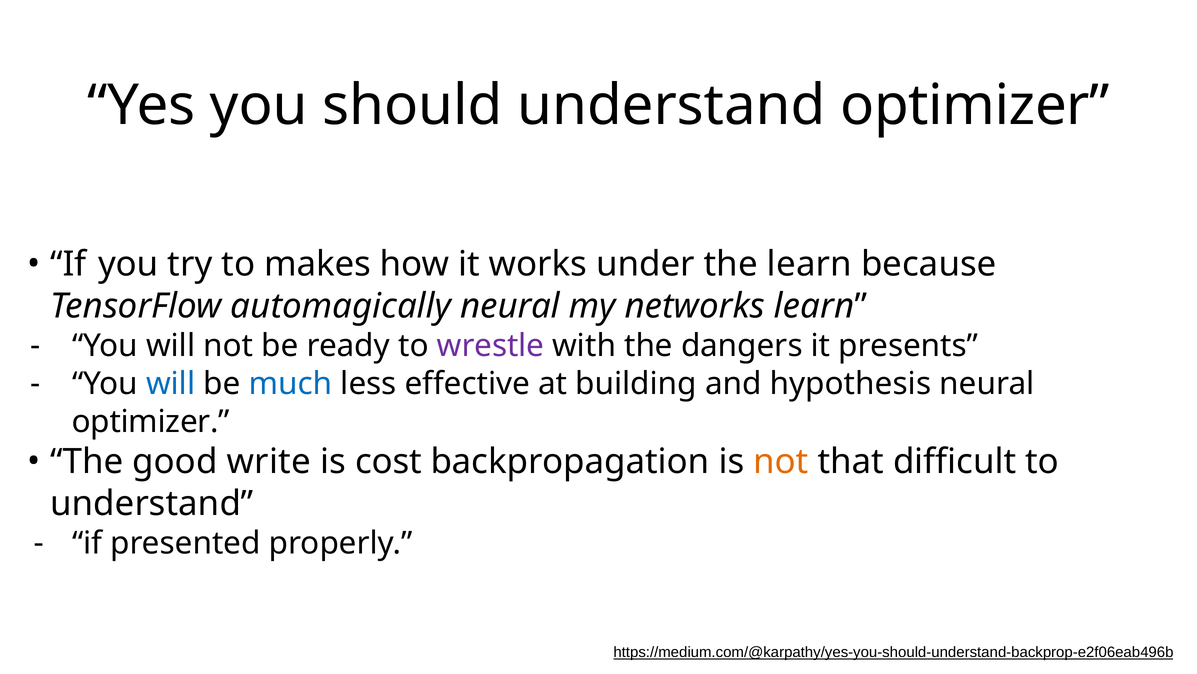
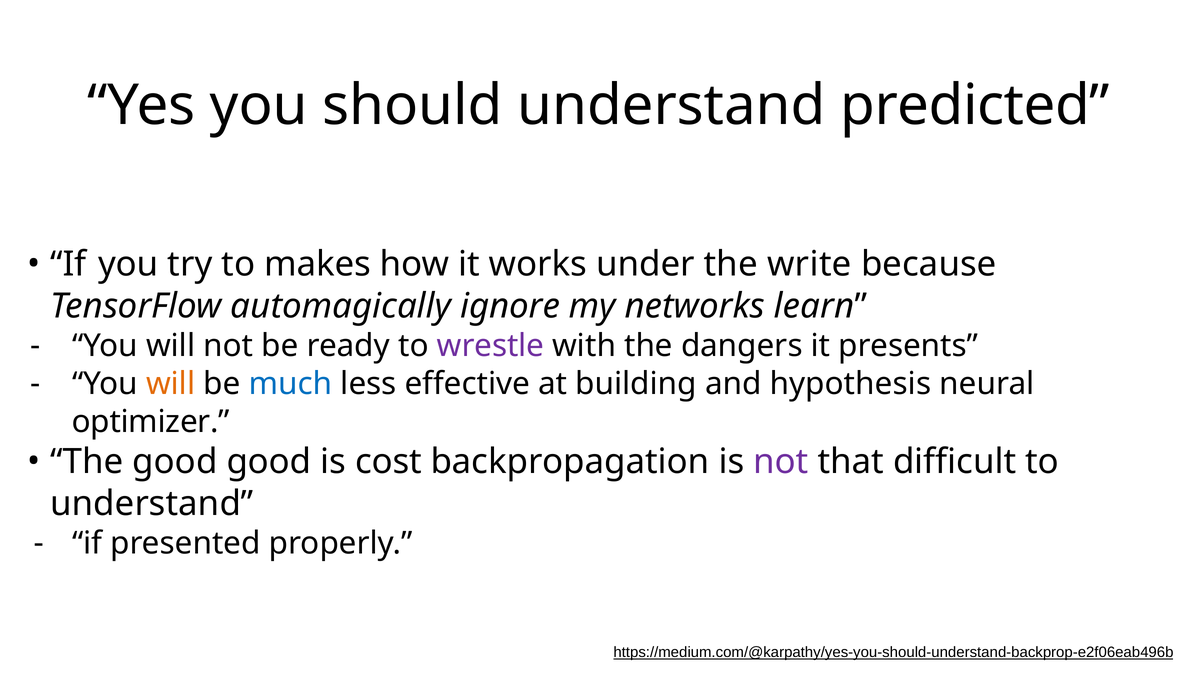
understand optimizer: optimizer -> predicted
the learn: learn -> write
automagically neural: neural -> ignore
will at (171, 383) colour: blue -> orange
good write: write -> good
not at (781, 461) colour: orange -> purple
